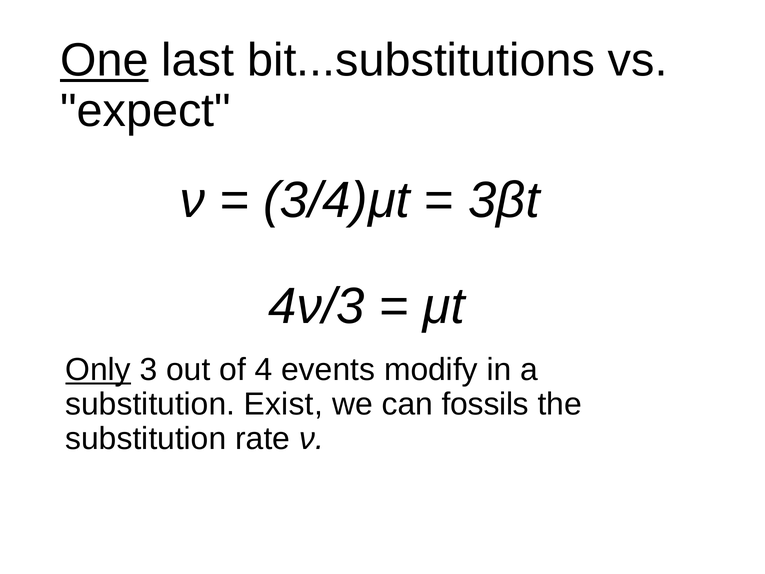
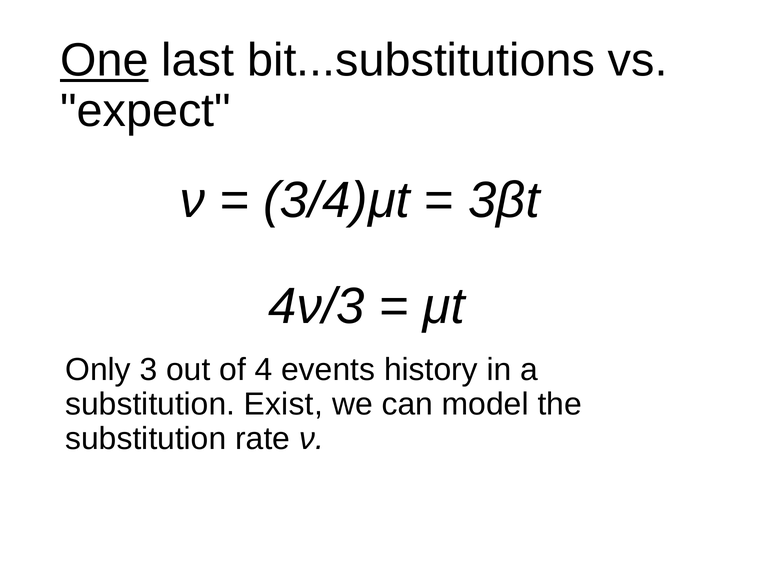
Only underline: present -> none
modify: modify -> history
fossils: fossils -> model
